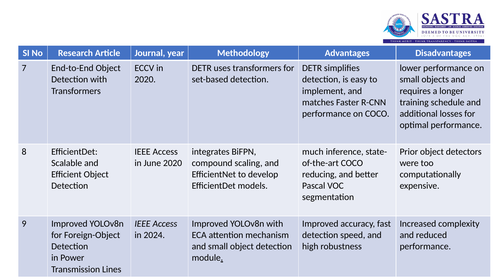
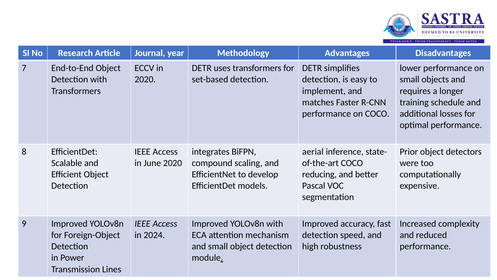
much: much -> aerial
